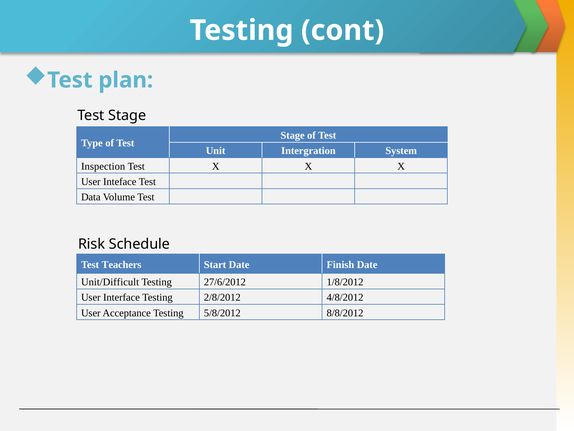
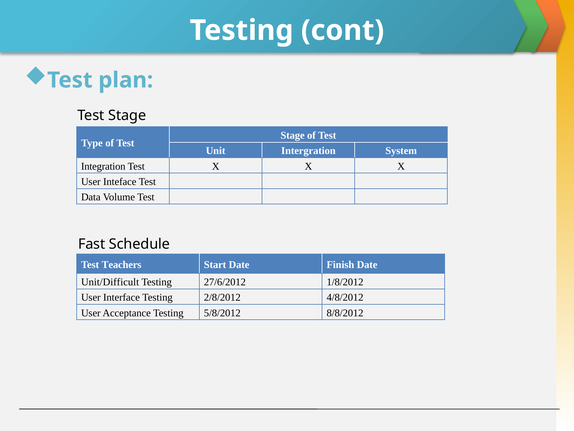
Inspection: Inspection -> Integration
Risk: Risk -> Fast
